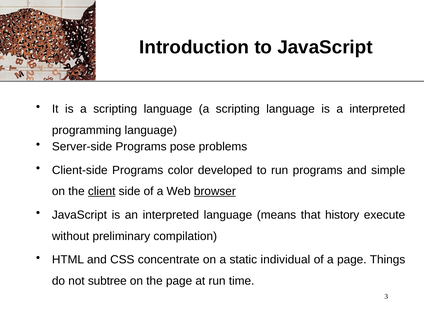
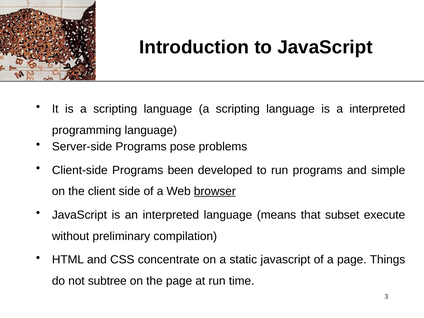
color: color -> been
client underline: present -> none
history: history -> subset
static individual: individual -> javascript
